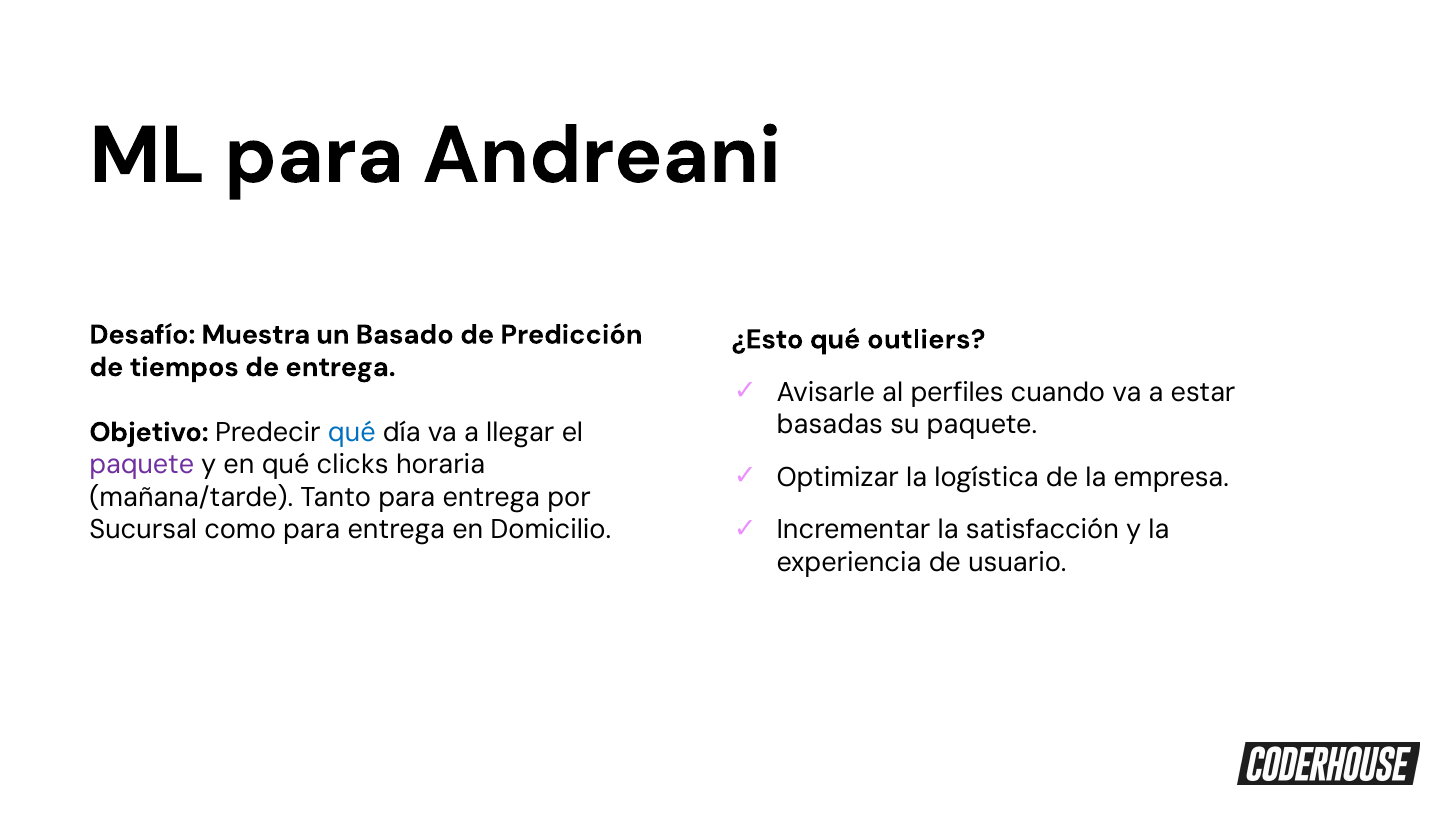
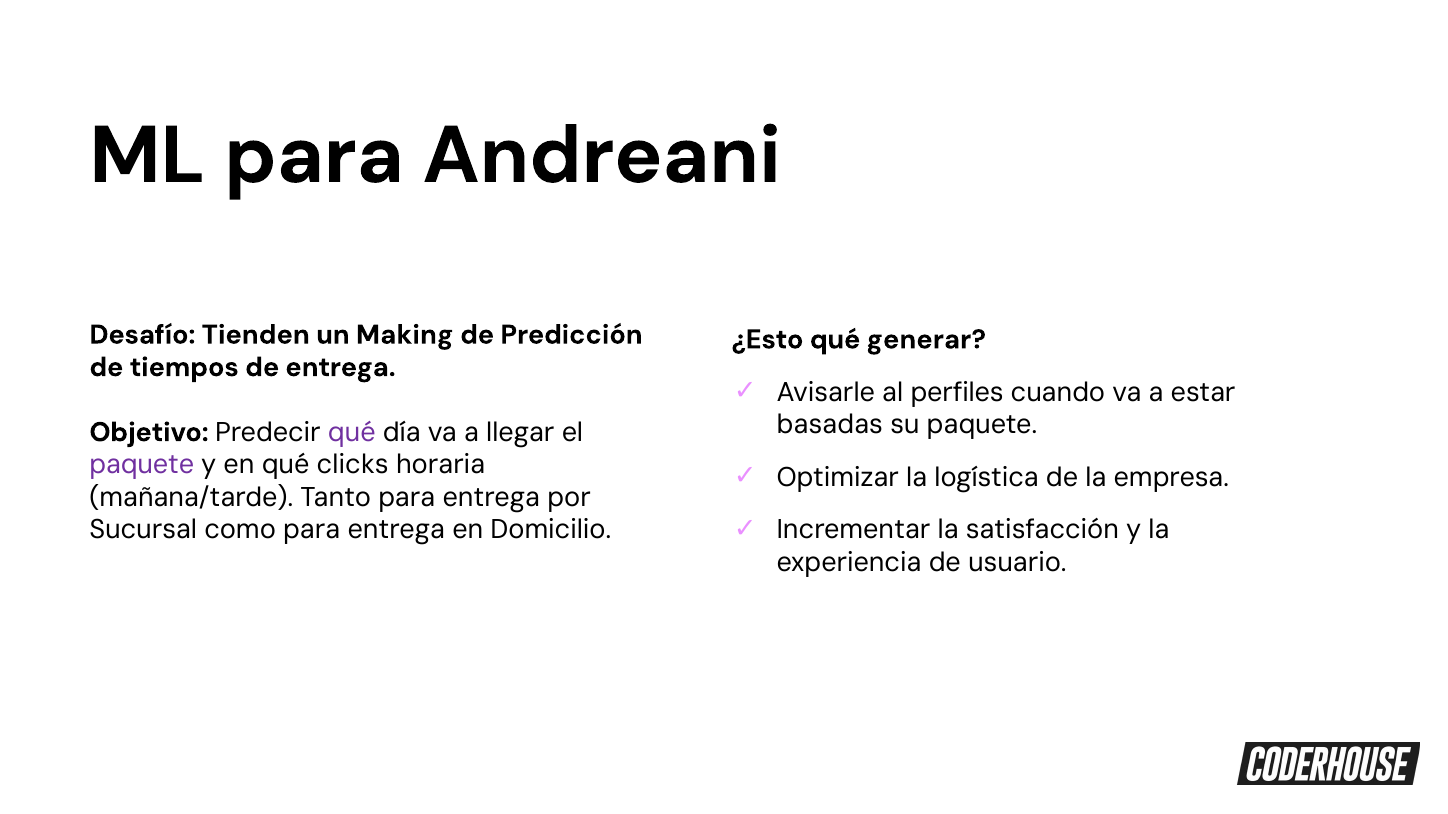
Muestra: Muestra -> Tienden
Basado: Basado -> Making
outliers: outliers -> generar
qué at (352, 432) colour: blue -> purple
